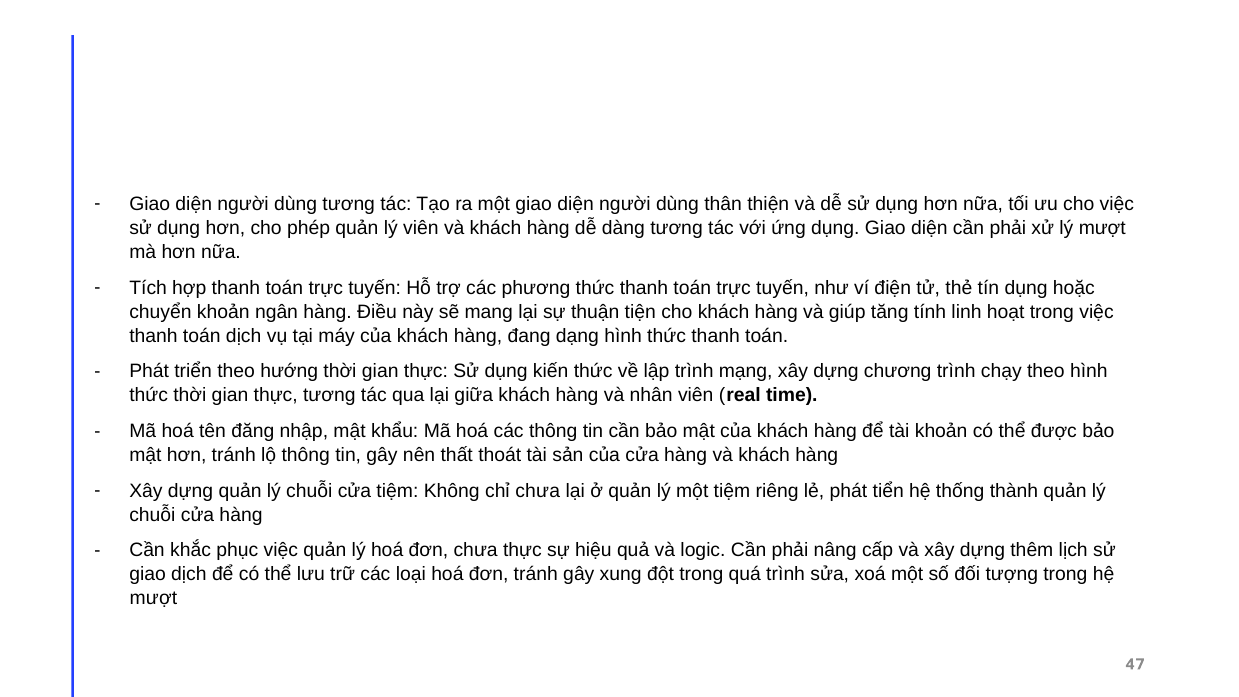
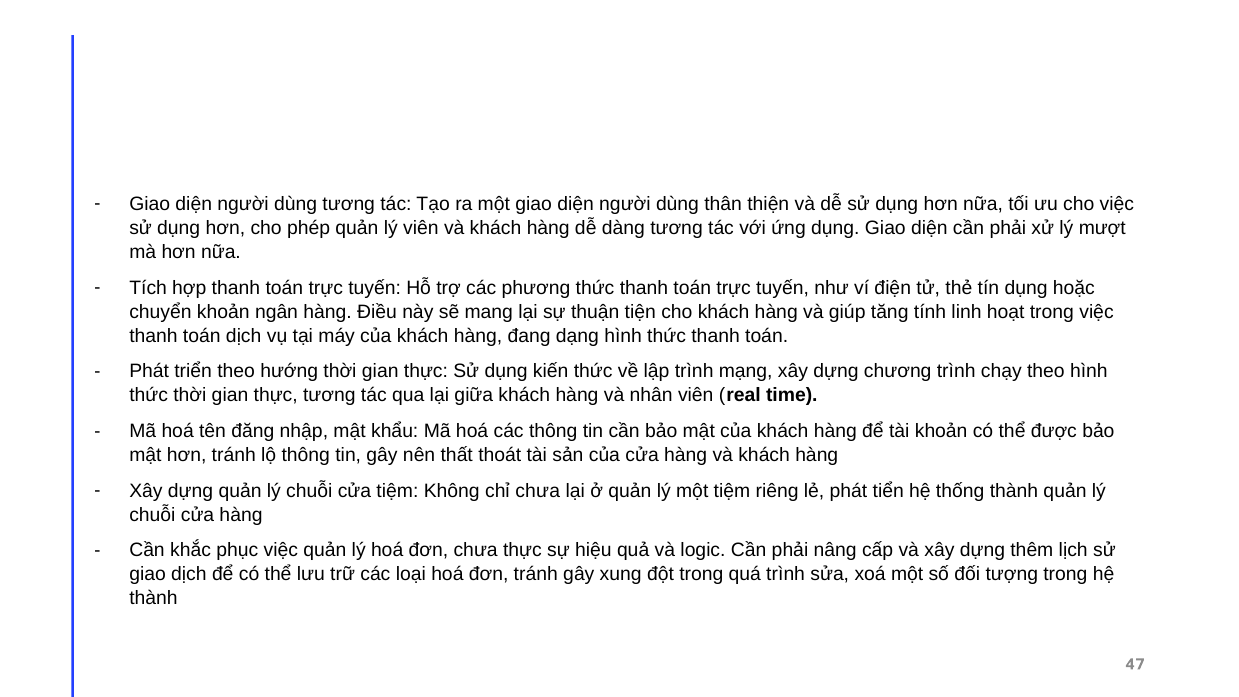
mượt at (153, 598): mượt -> thành
